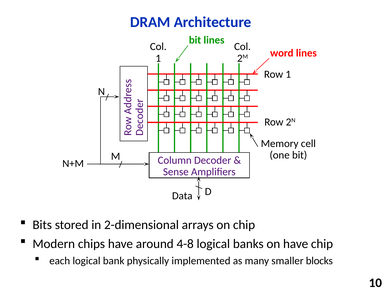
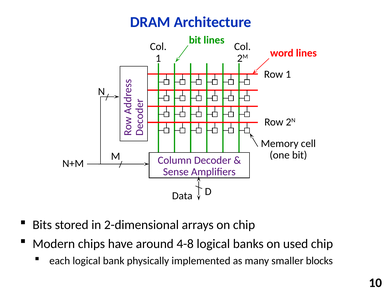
on have: have -> used
